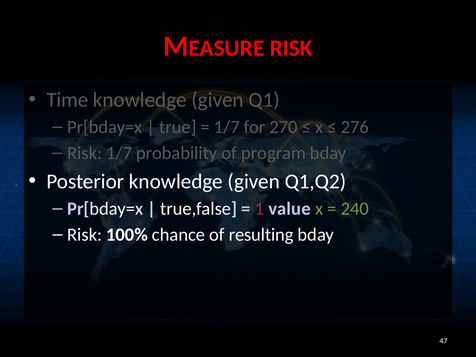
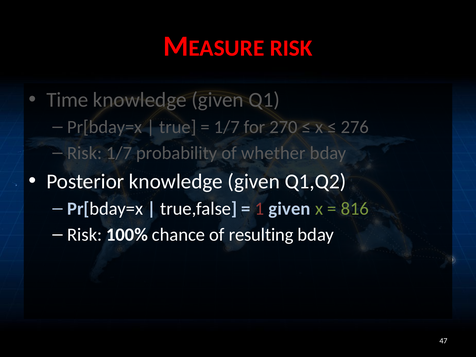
program: program -> whether
1 value: value -> given
240: 240 -> 816
